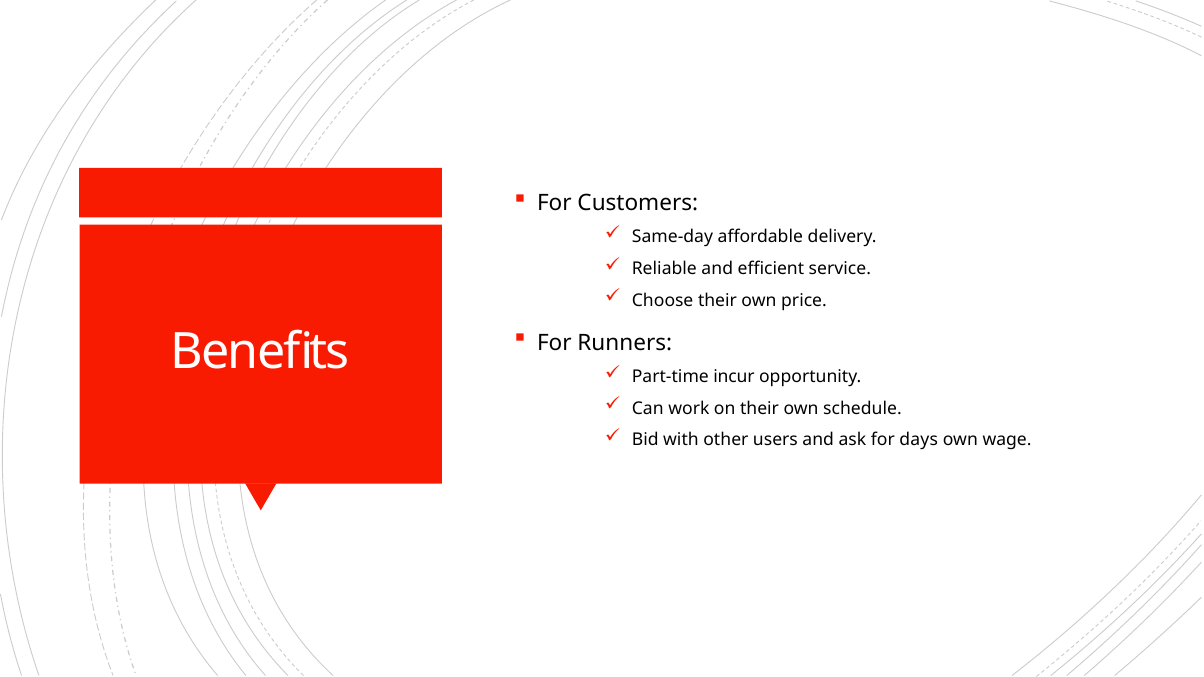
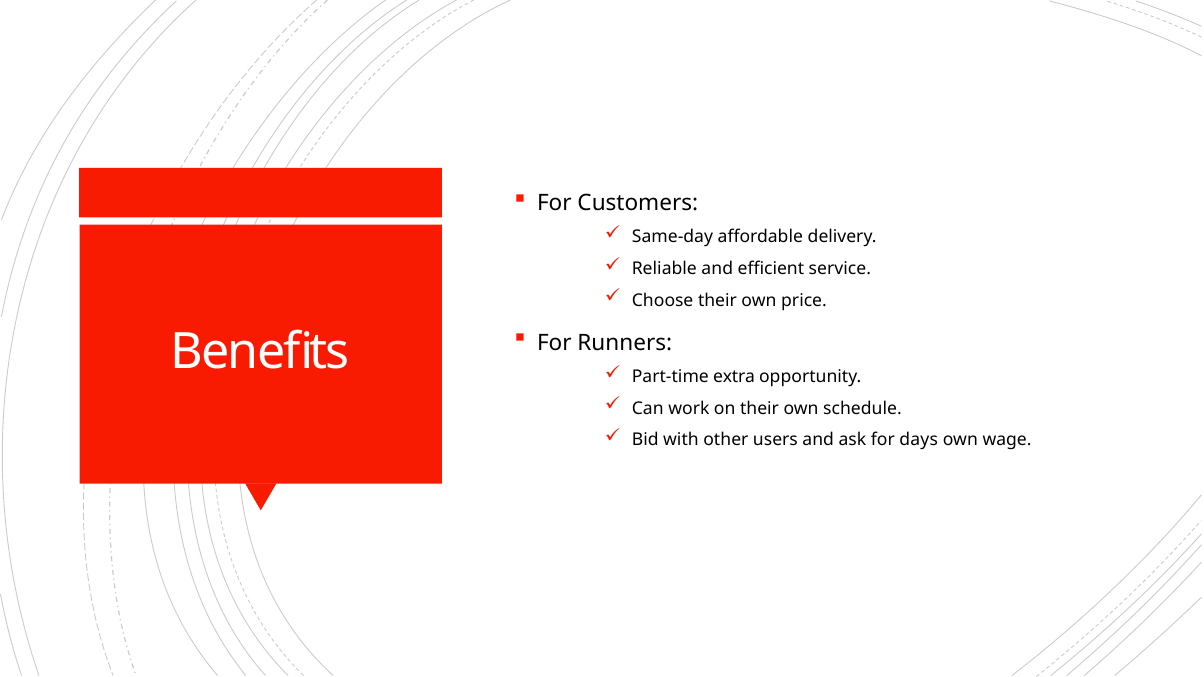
incur: incur -> extra
